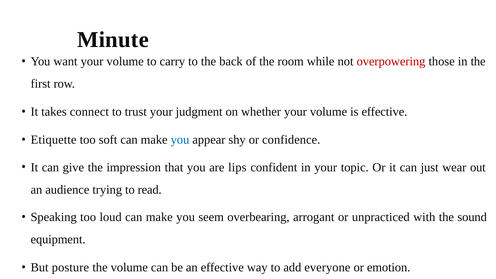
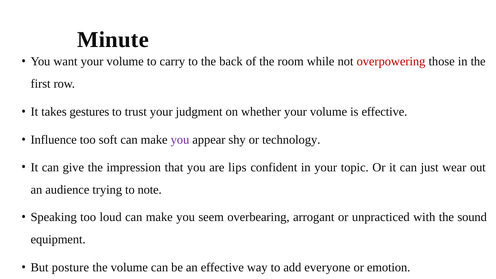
connect: connect -> gestures
Etiquette: Etiquette -> Influence
you at (180, 140) colour: blue -> purple
confidence: confidence -> technology
read: read -> note
